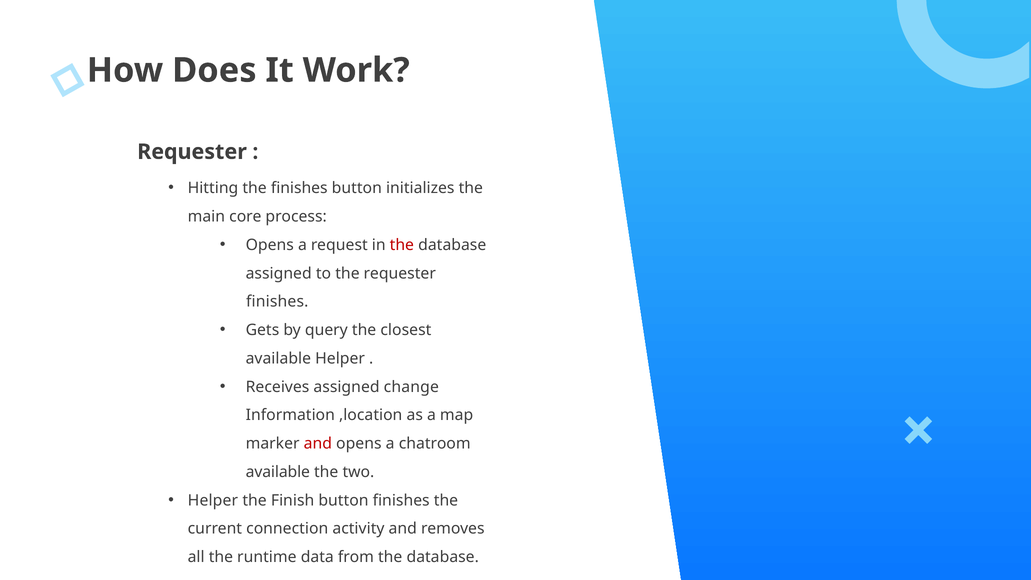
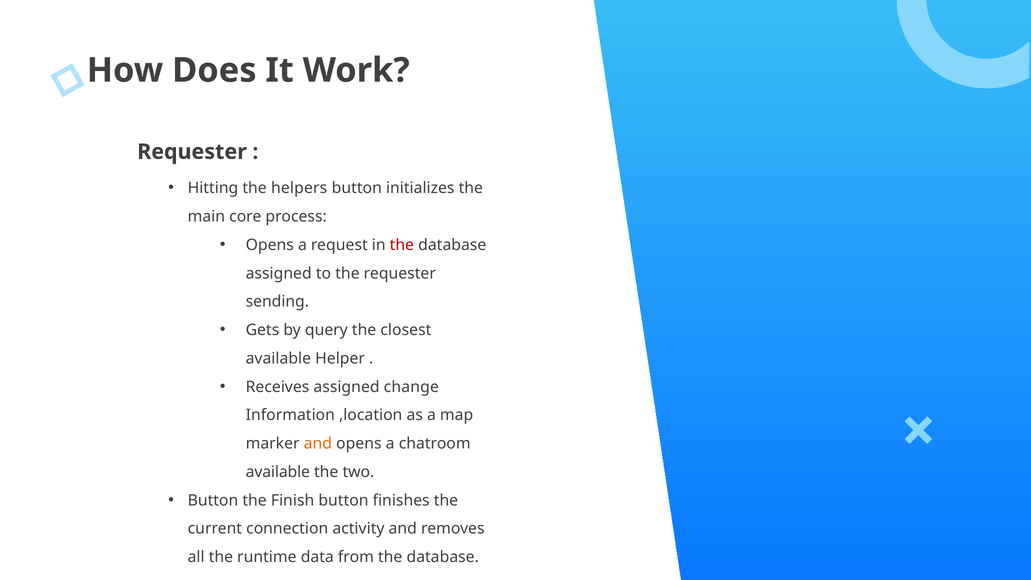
the finishes: finishes -> helpers
finishes at (277, 302): finishes -> sending
and at (318, 444) colour: red -> orange
Helper at (213, 500): Helper -> Button
